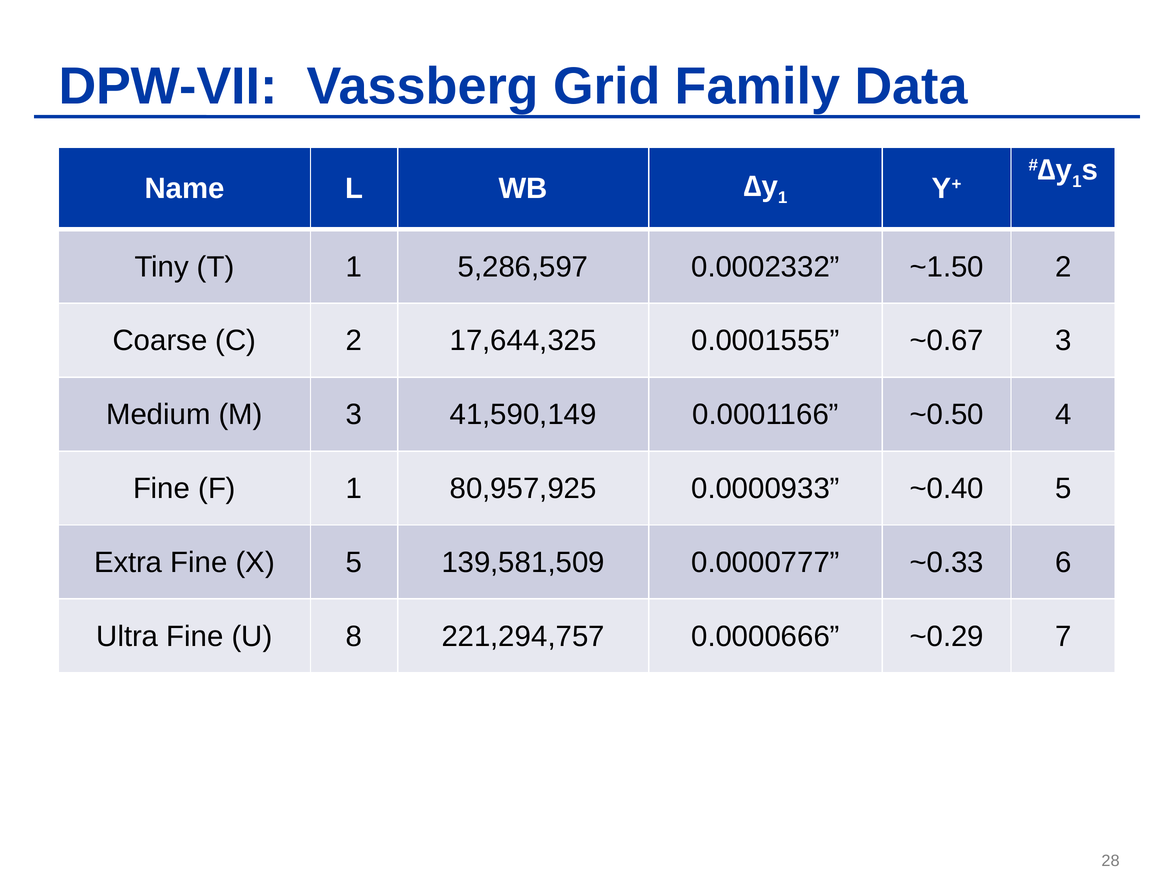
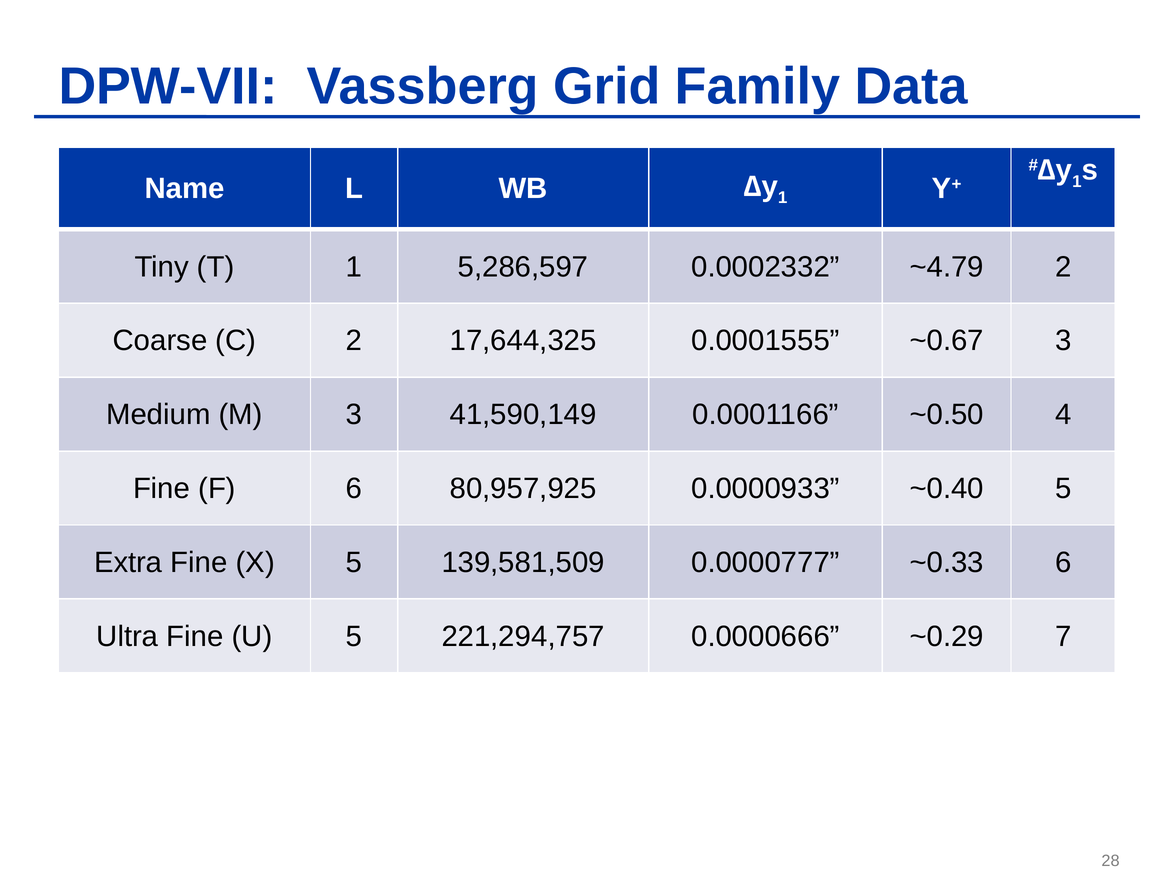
~1.50: ~1.50 -> ~4.79
F 1: 1 -> 6
U 8: 8 -> 5
